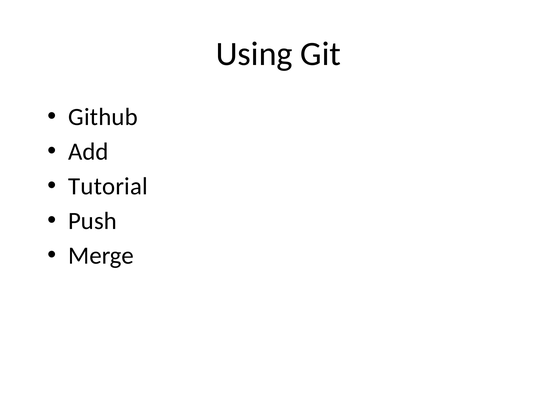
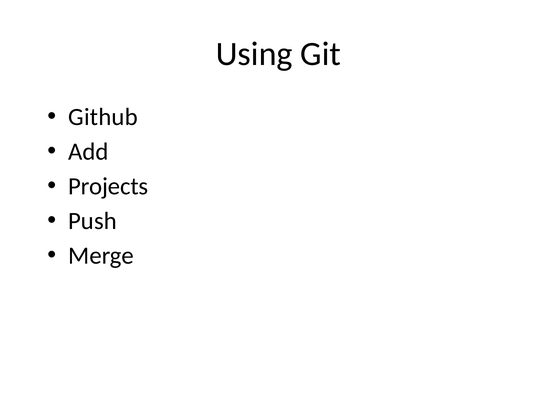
Tutorial: Tutorial -> Projects
